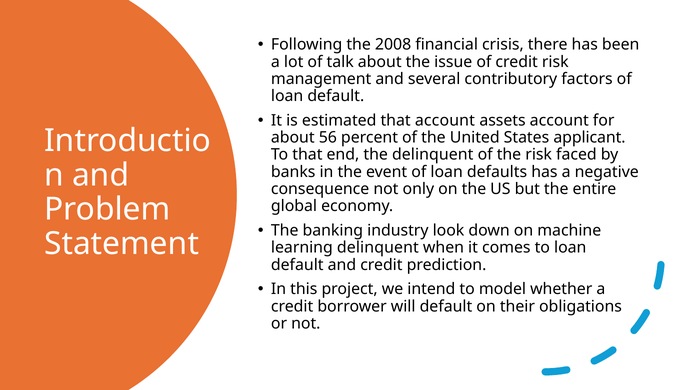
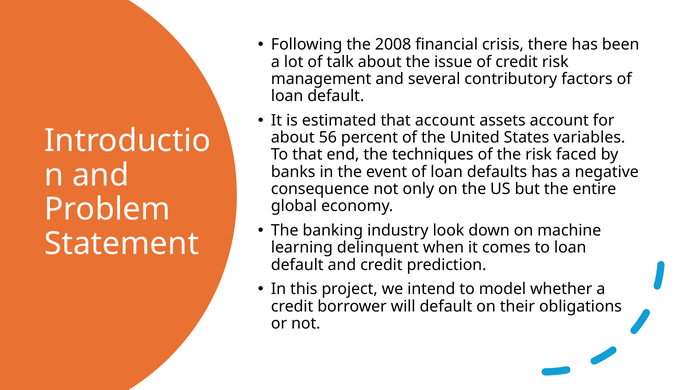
applicant: applicant -> variables
the delinquent: delinquent -> techniques
